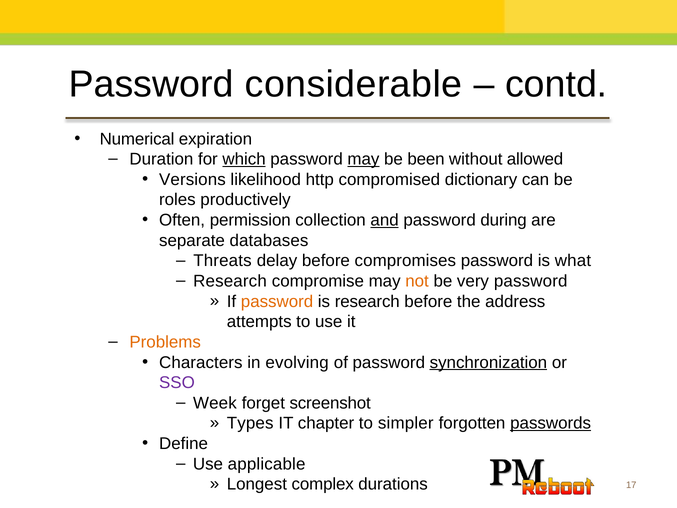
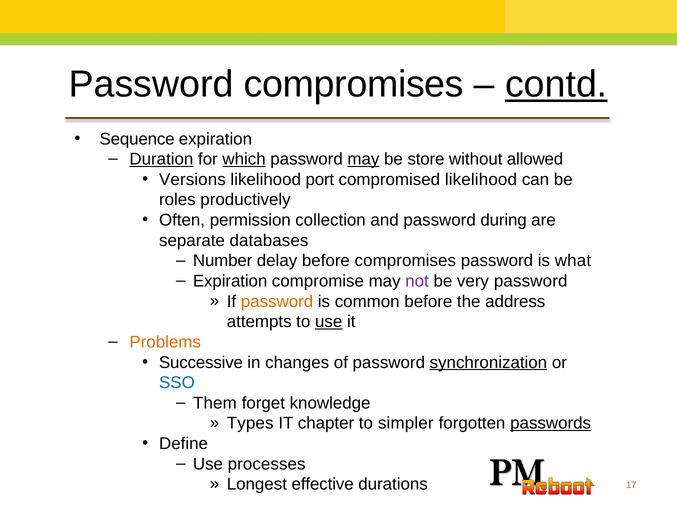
Password considerable: considerable -> compromises
contd underline: none -> present
Numerical: Numerical -> Sequence
Duration underline: none -> present
been: been -> store
http: http -> port
compromised dictionary: dictionary -> likelihood
and underline: present -> none
Threats: Threats -> Number
Research at (230, 281): Research -> Expiration
not colour: orange -> purple
is research: research -> common
use at (329, 322) underline: none -> present
Characters: Characters -> Successive
evolving: evolving -> changes
SSO colour: purple -> blue
Week: Week -> Them
screenshot: screenshot -> knowledge
applicable: applicable -> processes
complex: complex -> effective
